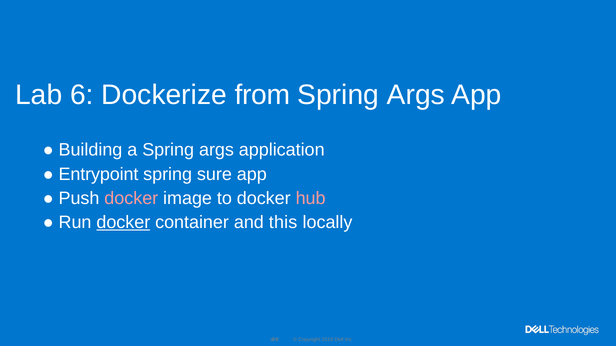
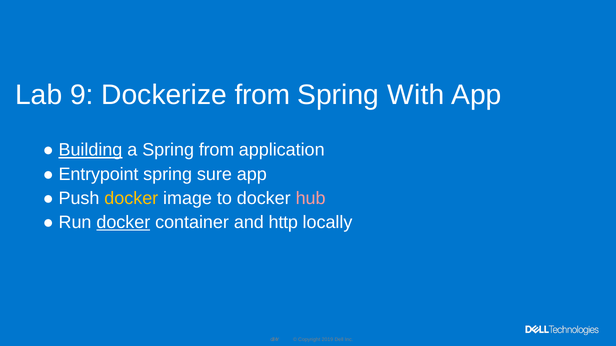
6: 6 -> 9
Args at (416, 95): Args -> With
Building underline: none -> present
a Spring args: args -> from
docker at (131, 199) colour: pink -> yellow
this: this -> http
